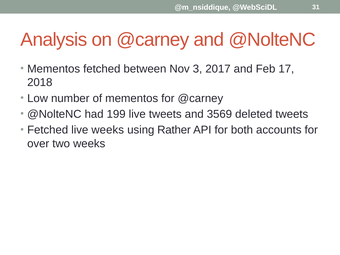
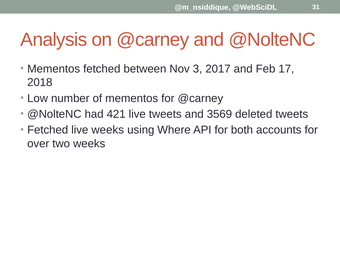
199: 199 -> 421
Rather: Rather -> Where
